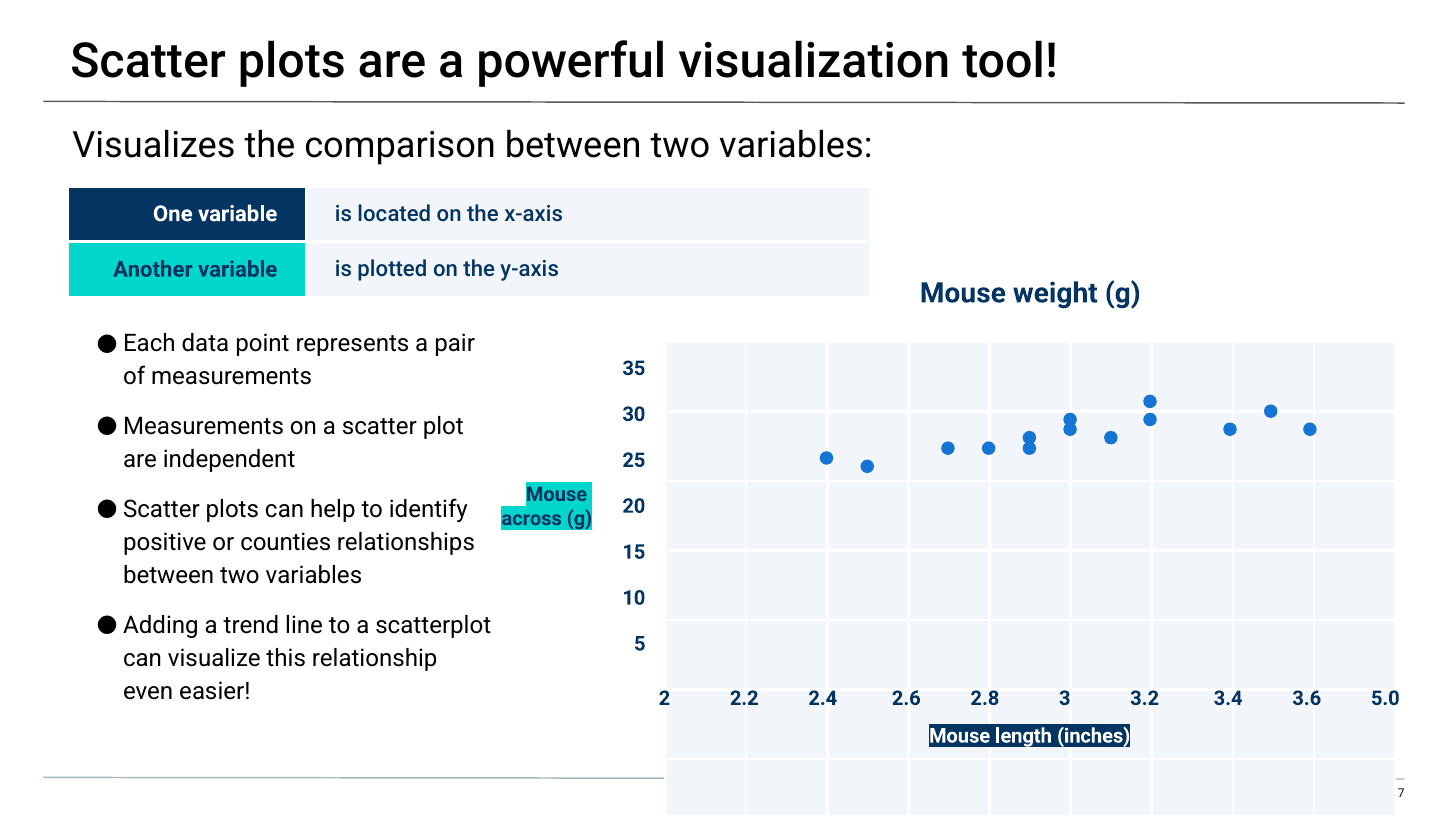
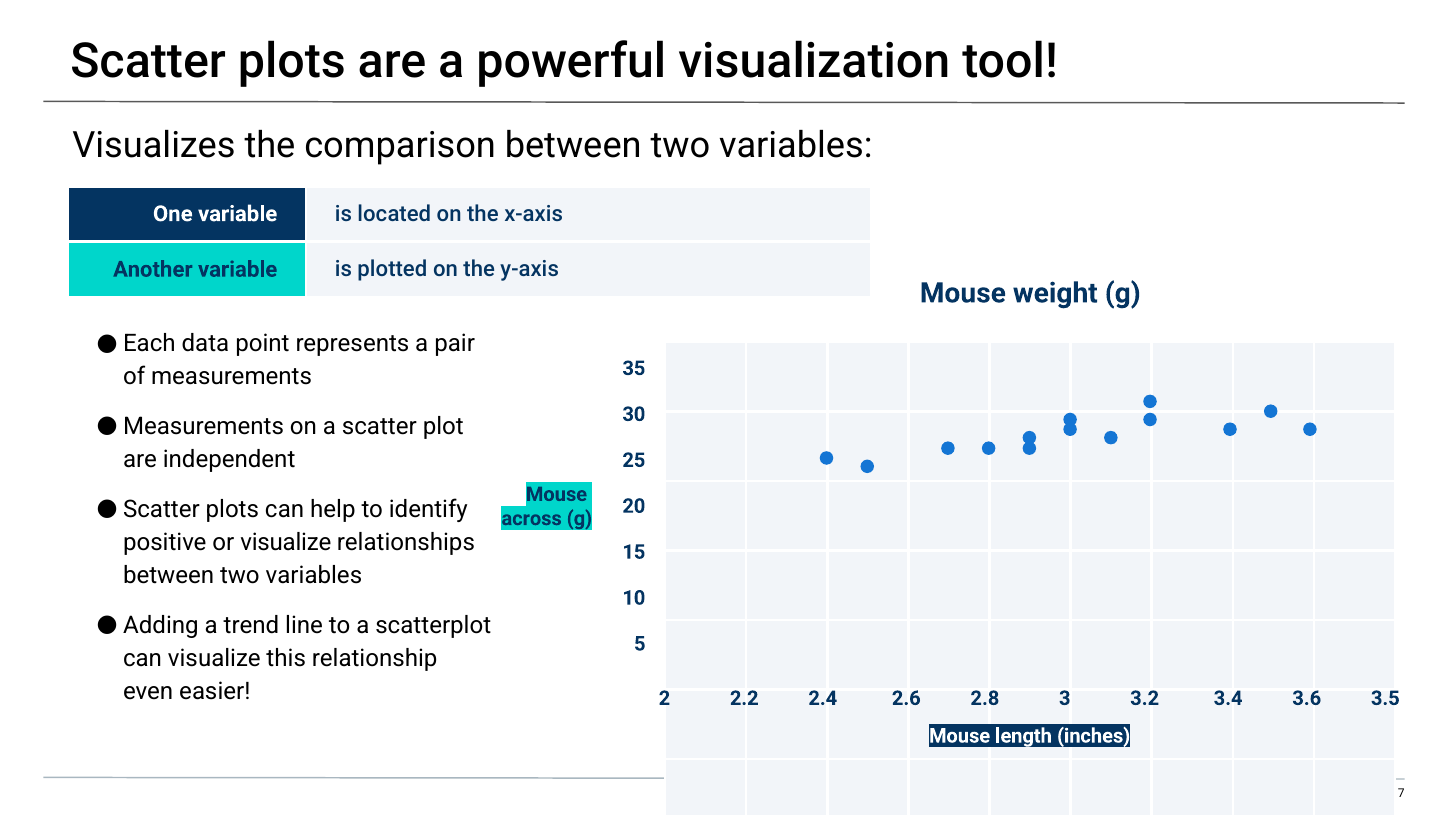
or counties: counties -> visualize
5.0: 5.0 -> 3.5
